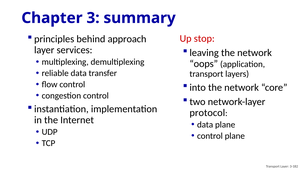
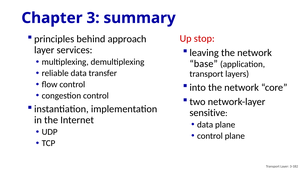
oops: oops -> base
protocol: protocol -> sensitive
